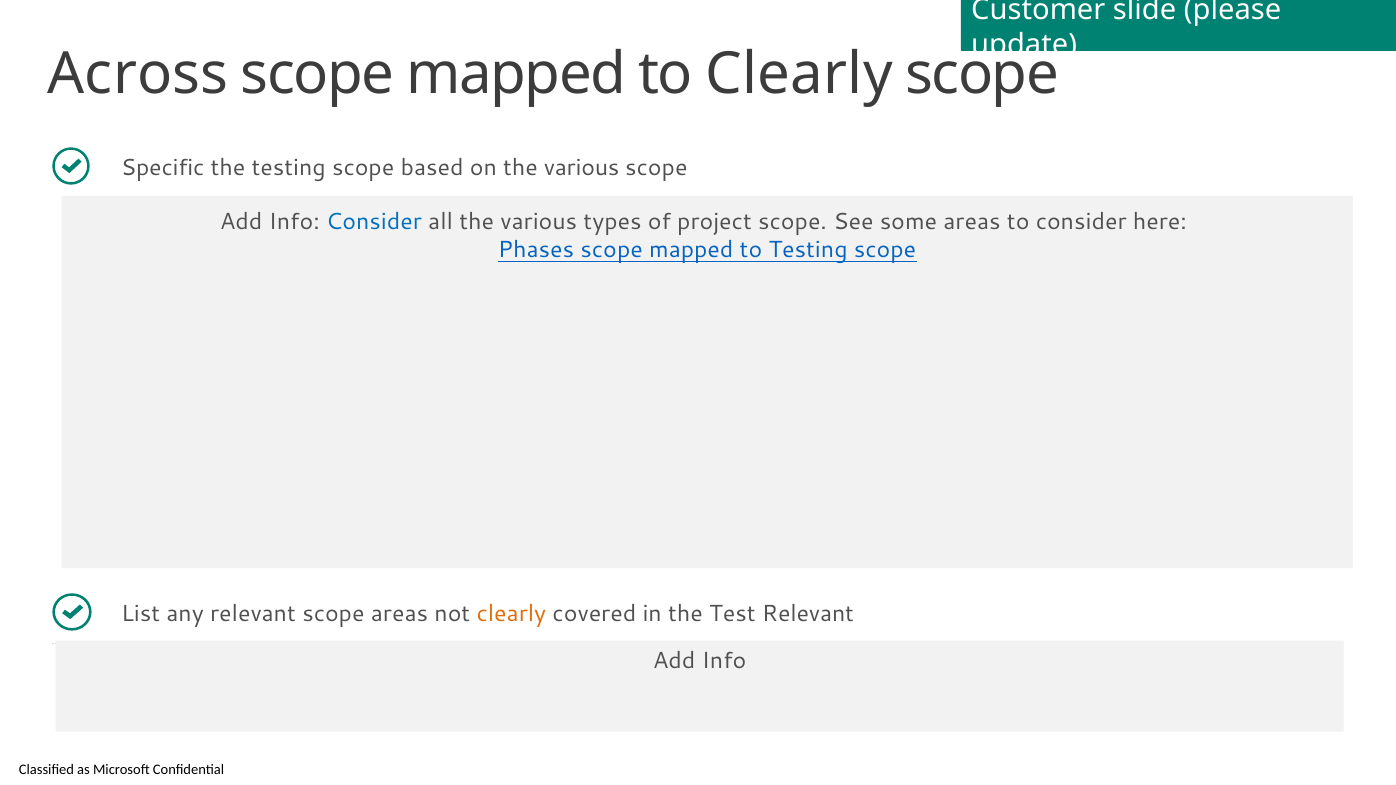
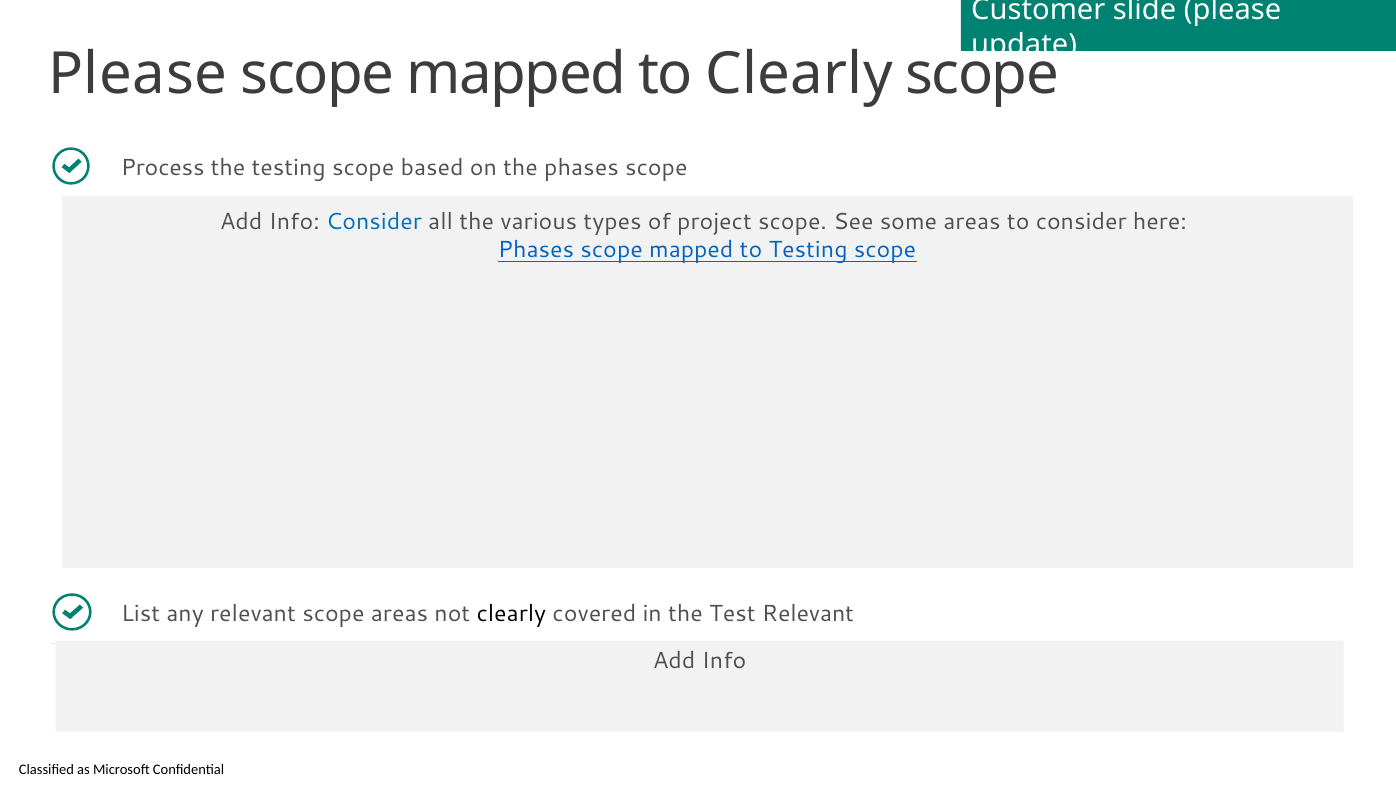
Across at (138, 75): Across -> Please
Specific: Specific -> Process
on the various: various -> phases
clearly at (511, 614) colour: orange -> black
